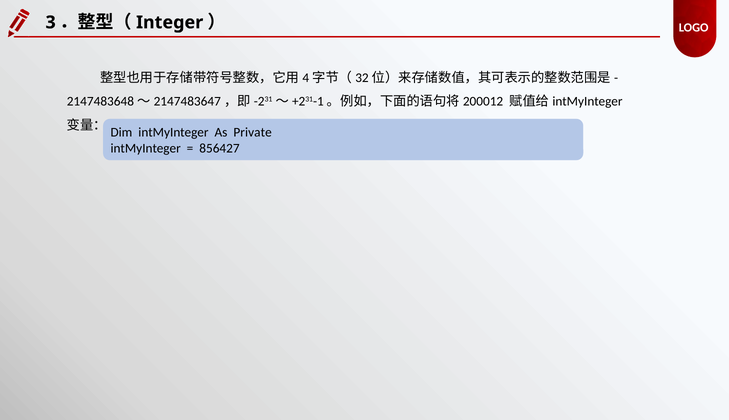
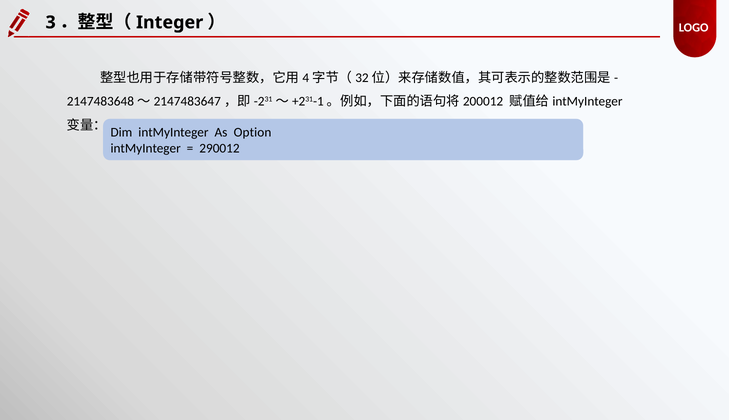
Private: Private -> Option
856427: 856427 -> 290012
